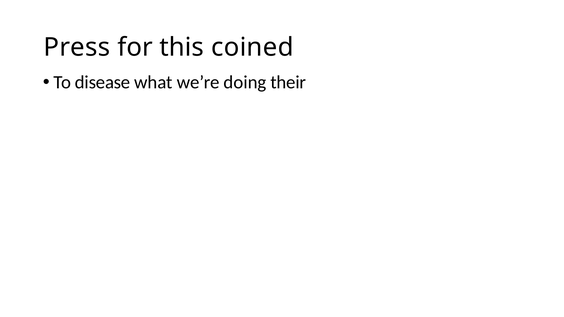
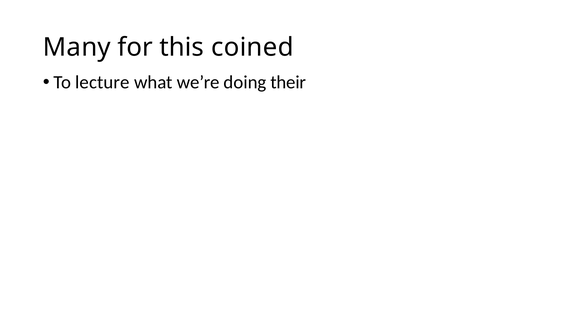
Press: Press -> Many
disease: disease -> lecture
